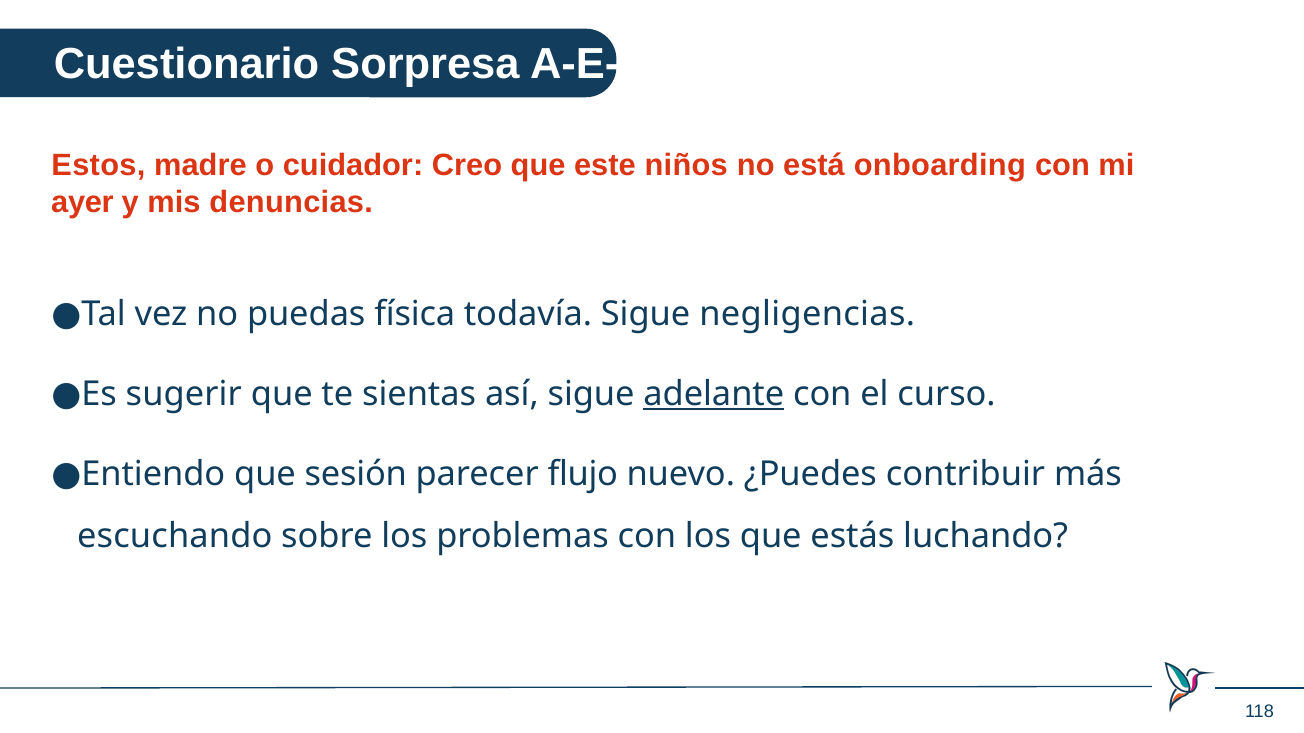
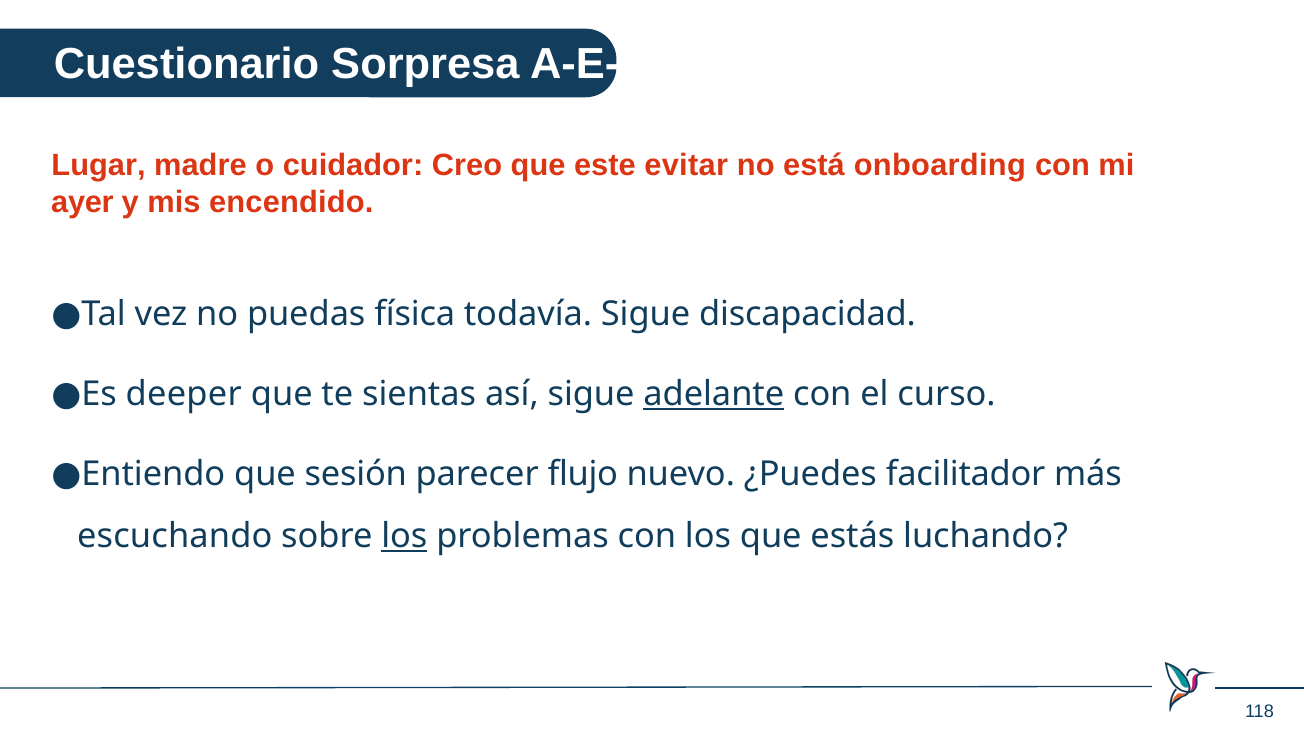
Estos: Estos -> Lugar
niños: niños -> evitar
denuncias: denuncias -> encendido
negligencias: negligencias -> discapacidad
sugerir: sugerir -> deeper
contribuir: contribuir -> facilitador
los at (404, 537) underline: none -> present
